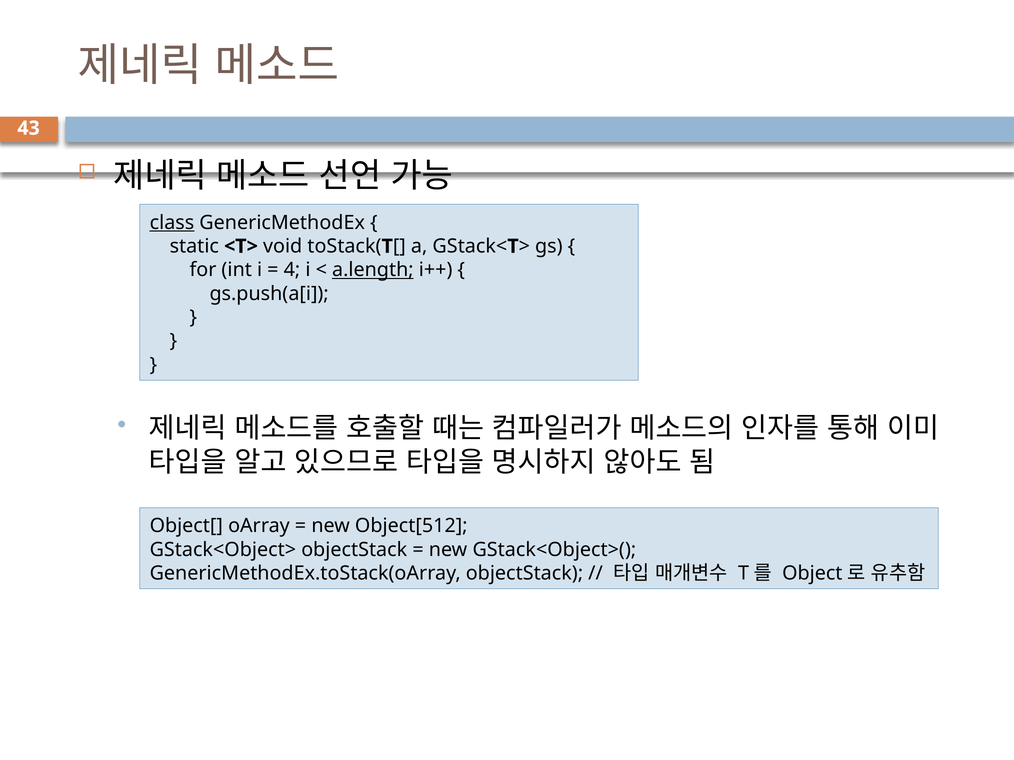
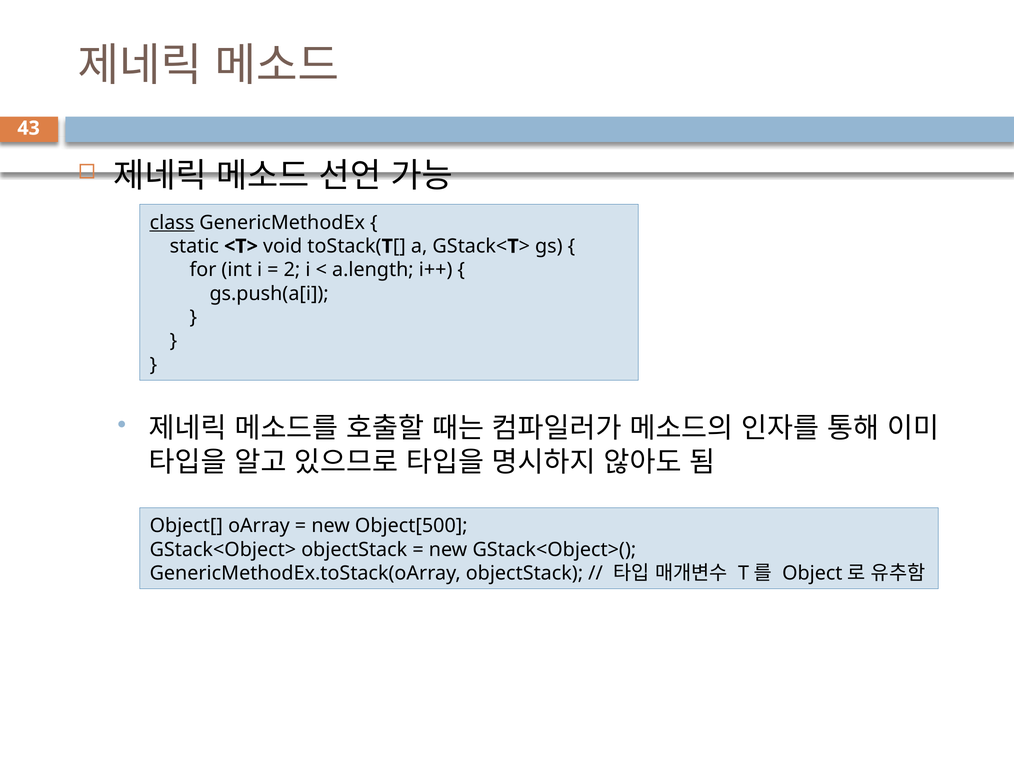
4: 4 -> 2
a.length underline: present -> none
Object[512: Object[512 -> Object[500
